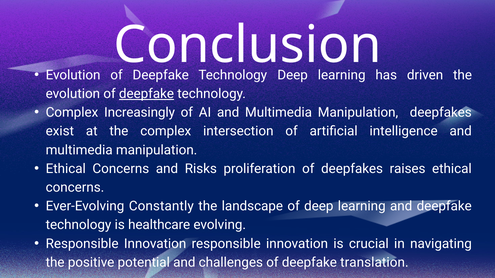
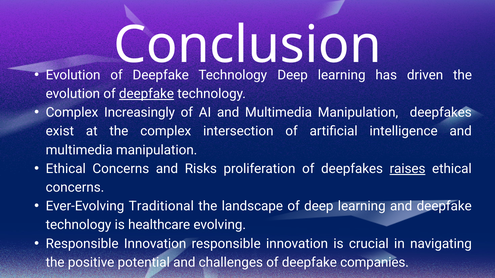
raises underline: none -> present
Constantly: Constantly -> Traditional
translation: translation -> companies
